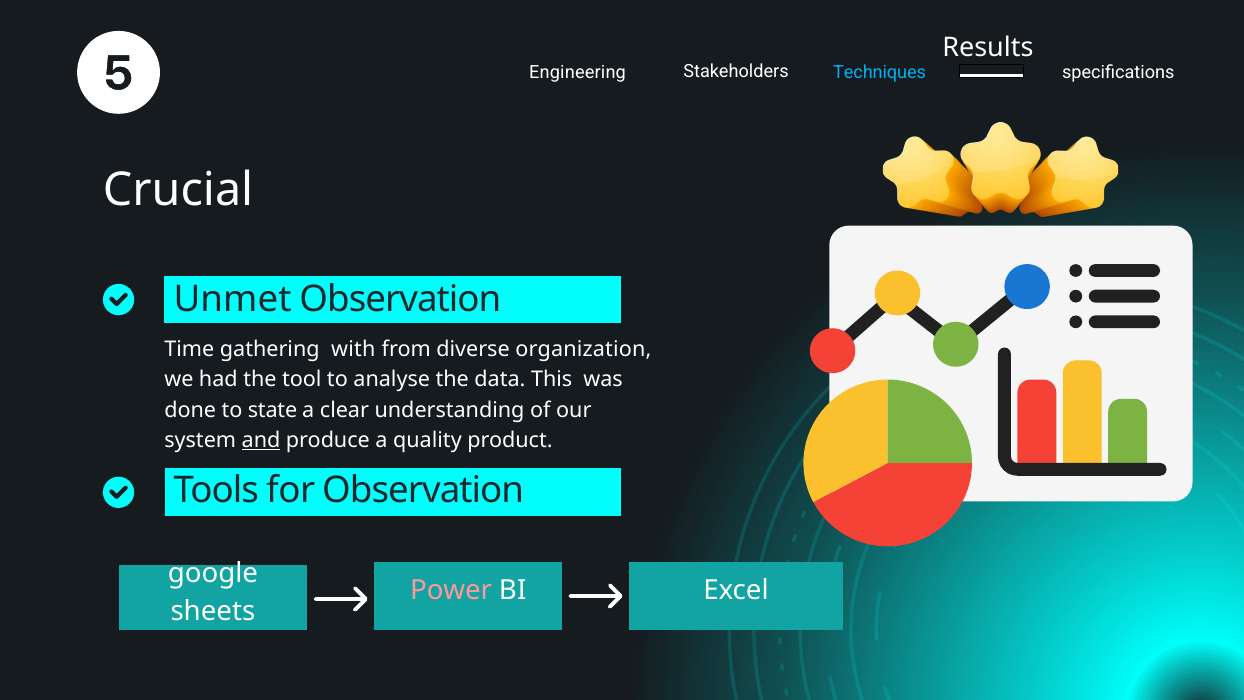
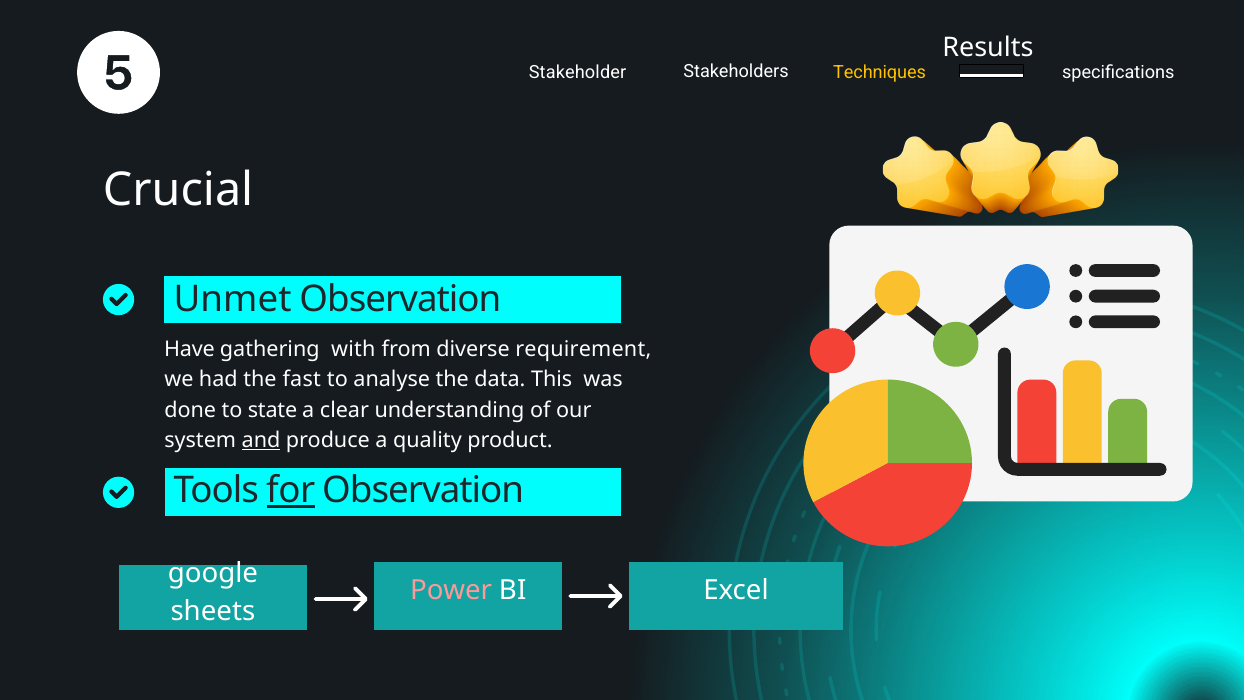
Techniques colour: light blue -> yellow
Engineering: Engineering -> Stakeholder
Time: Time -> Have
organization: organization -> requirement
tool: tool -> fast
for underline: none -> present
